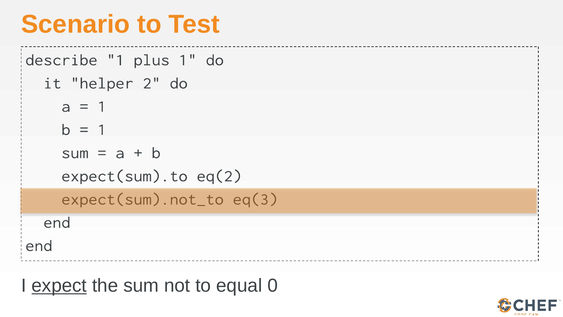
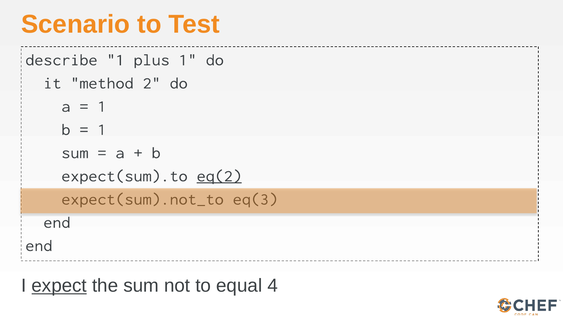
helper: helper -> method
eq(2 underline: none -> present
0: 0 -> 4
